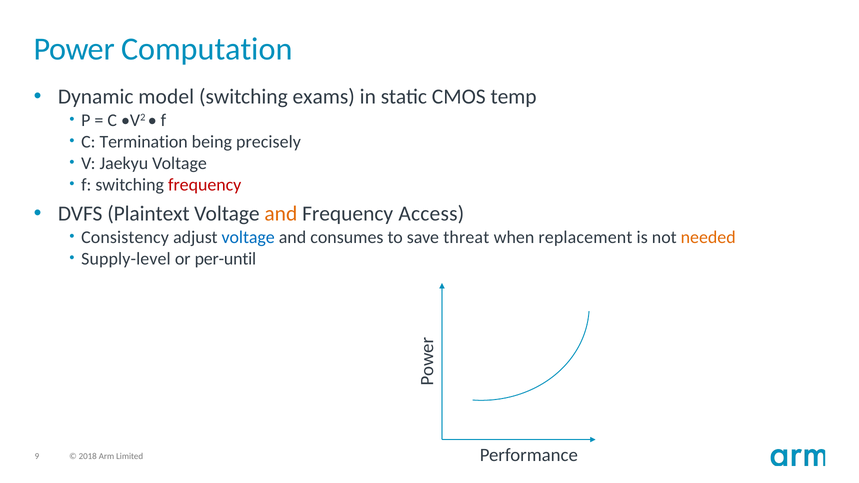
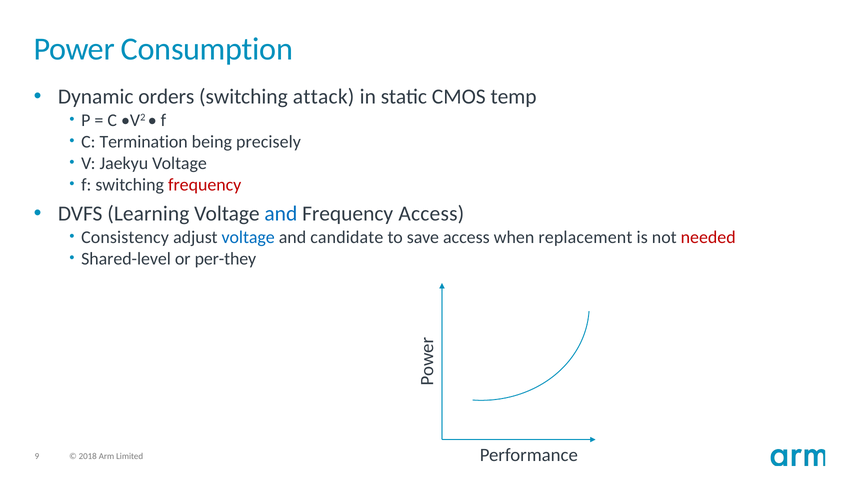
Computation: Computation -> Consumption
model: model -> orders
exams: exams -> attack
Plaintext: Plaintext -> Learning
and at (281, 214) colour: orange -> blue
consumes: consumes -> candidate
save threat: threat -> access
needed colour: orange -> red
Supply-level: Supply-level -> Shared-level
per-until: per-until -> per-they
